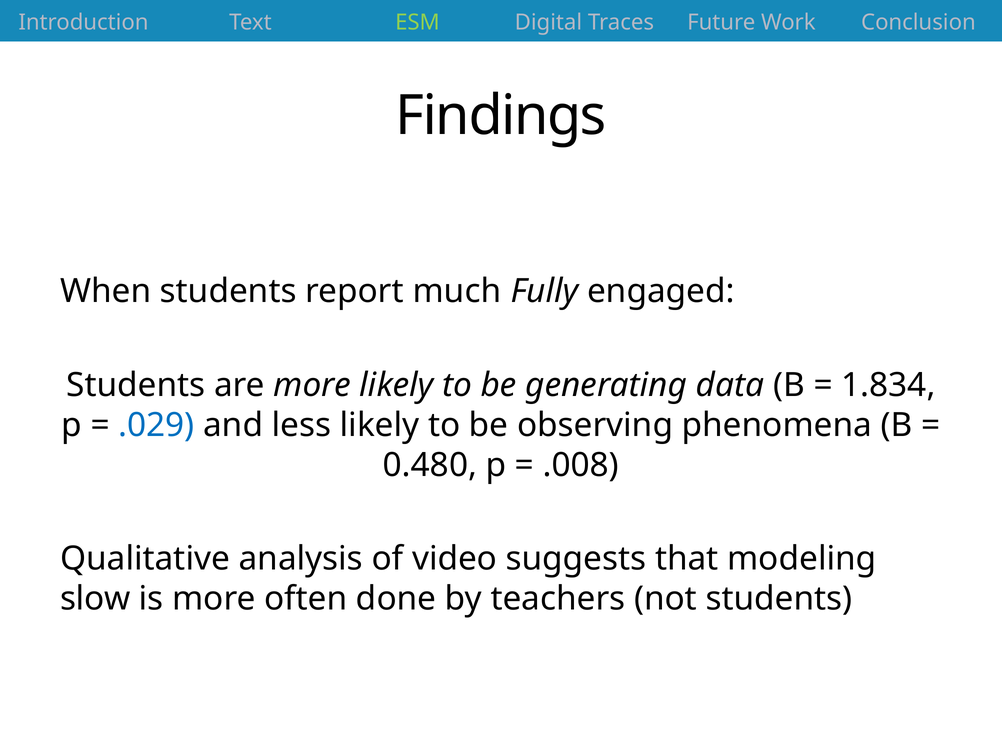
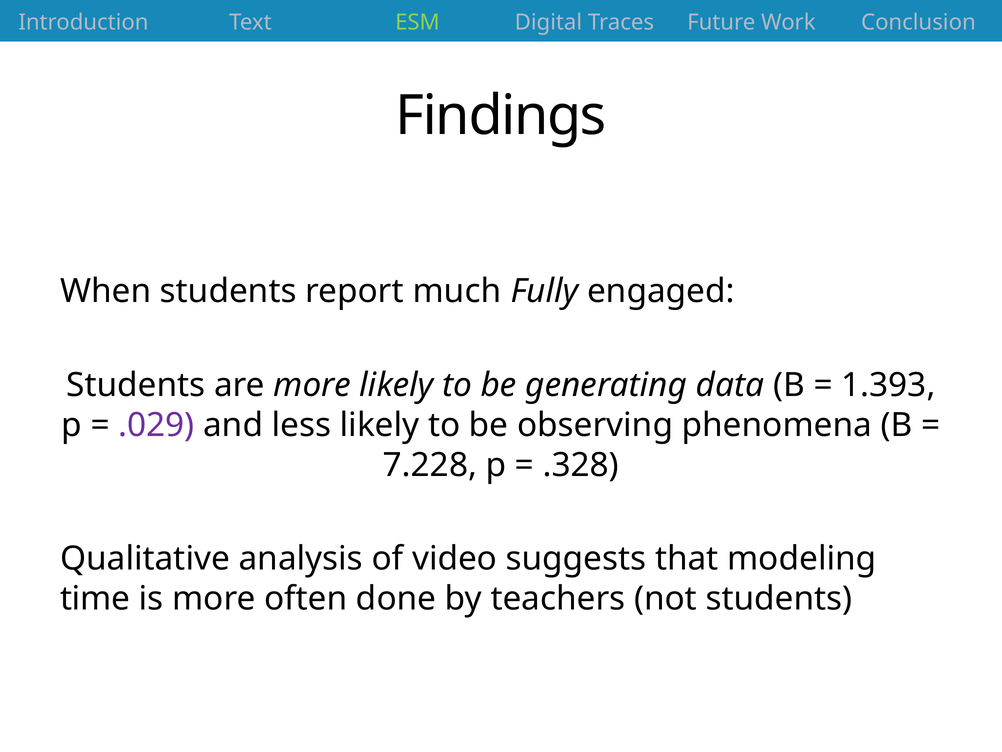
1.834: 1.834 -> 1.393
.029 colour: blue -> purple
0.480: 0.480 -> 7.228
.008: .008 -> .328
slow: slow -> time
